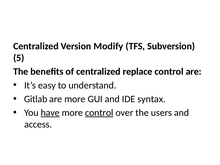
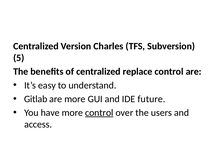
Modify: Modify -> Charles
syntax: syntax -> future
have underline: present -> none
